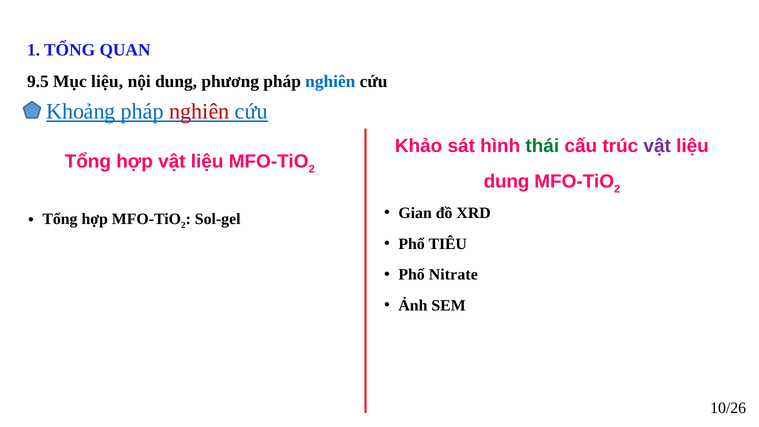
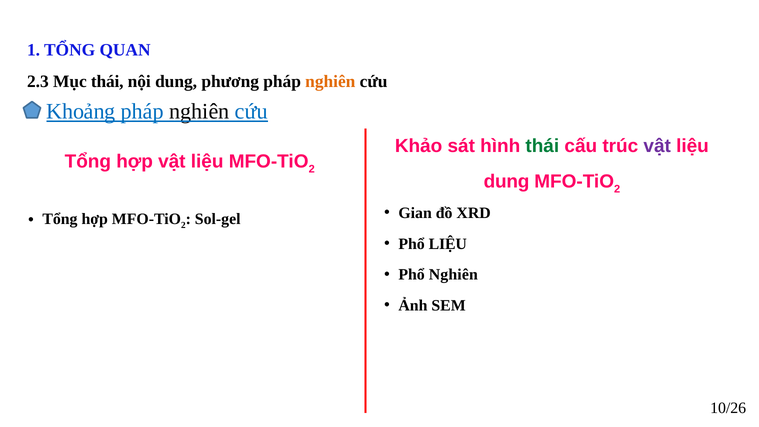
9.5: 9.5 -> 2.3
Mục liệu: liệu -> thái
nghiên at (330, 82) colour: blue -> orange
nghiên at (199, 111) colour: red -> black
Phổ TIÊU: TIÊU -> LIỆU
Phổ Nitrate: Nitrate -> Nghiên
